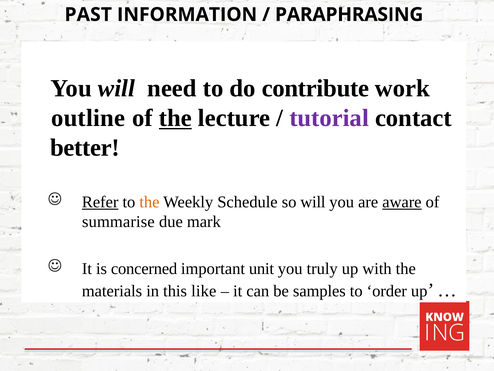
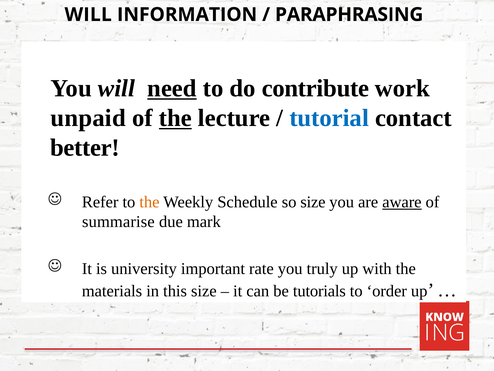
PAST at (88, 15): PAST -> WILL
need underline: none -> present
outline: outline -> unpaid
tutorial colour: purple -> blue
Refer underline: present -> none
so will: will -> size
concerned: concerned -> university
unit: unit -> rate
this like: like -> size
samples: samples -> tutorials
